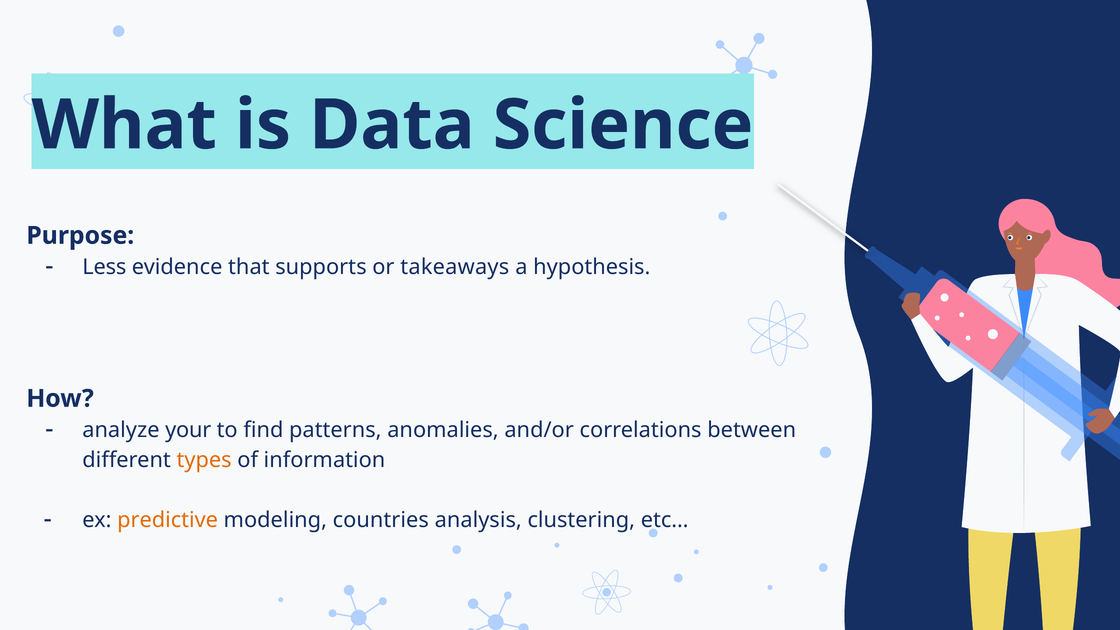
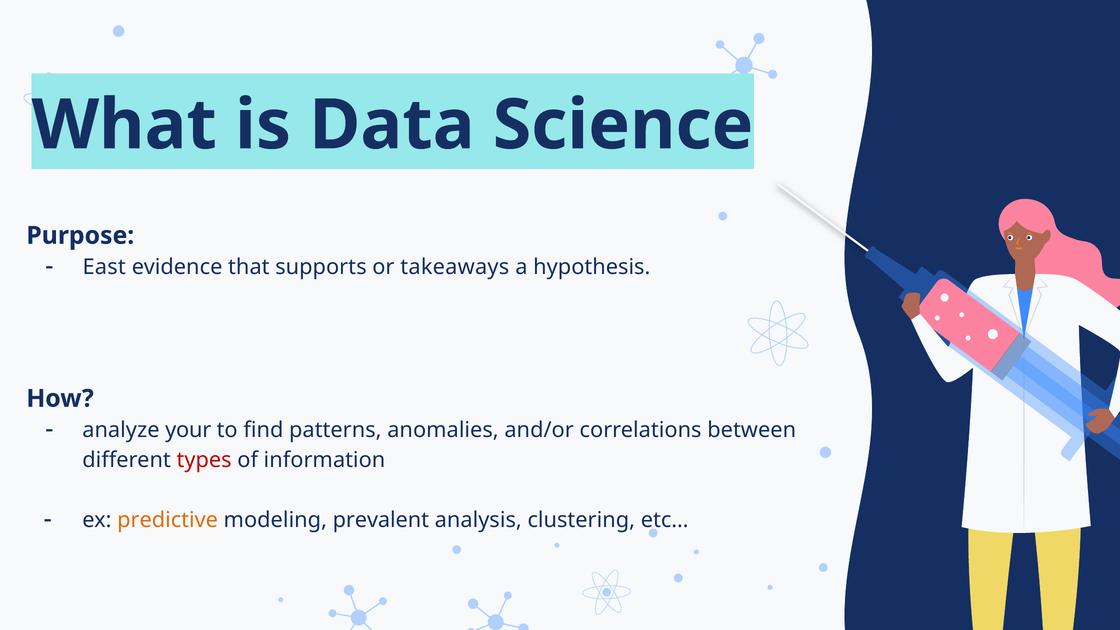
Less: Less -> East
types colour: orange -> red
countries: countries -> prevalent
